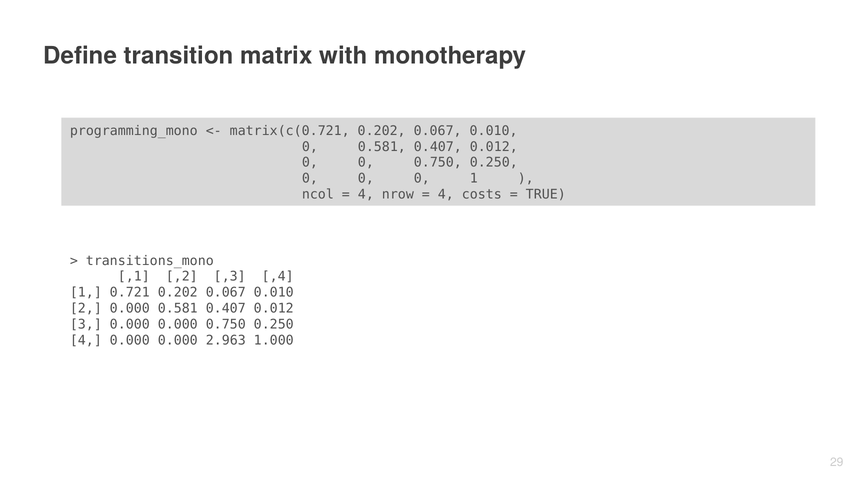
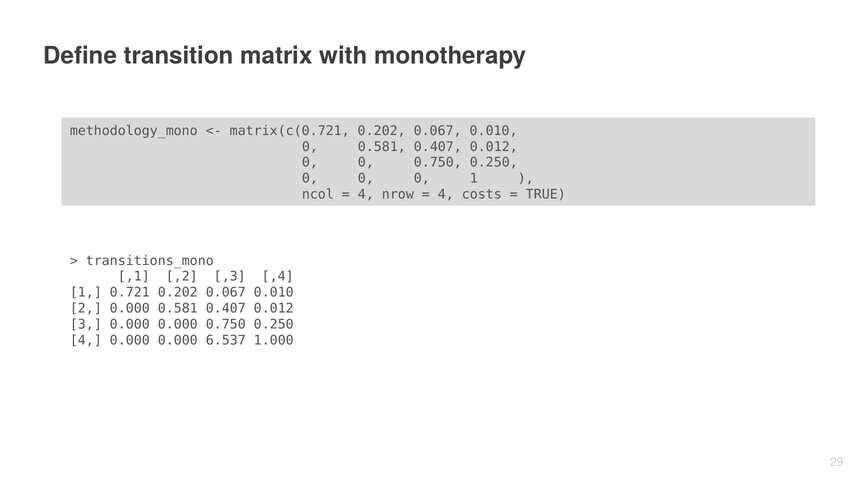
programming_mono: programming_mono -> methodology_mono
2.963: 2.963 -> 6.537
